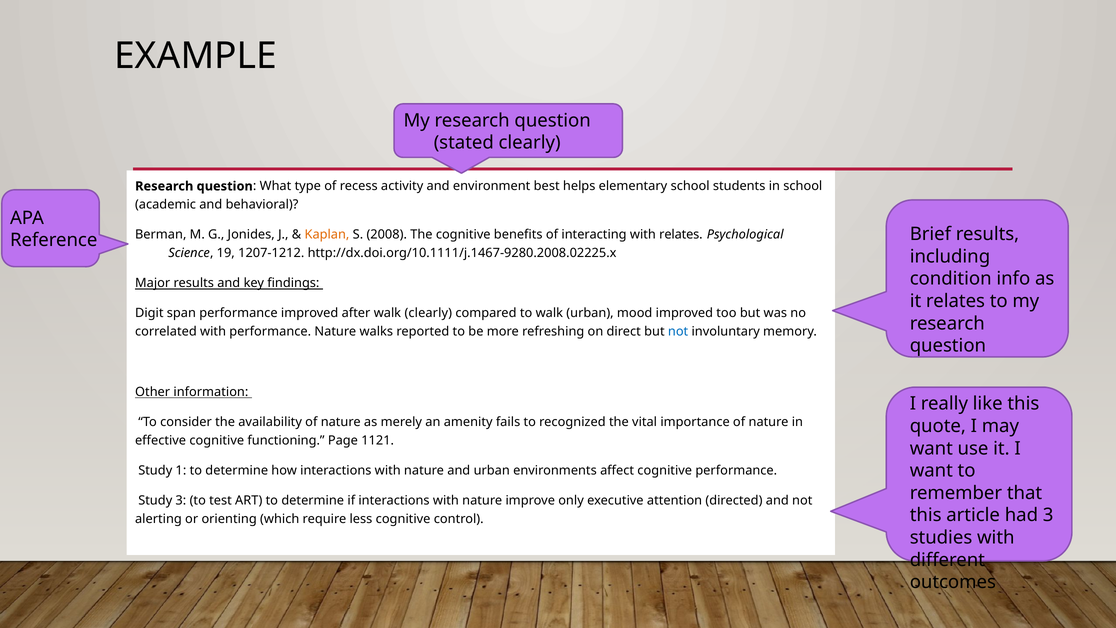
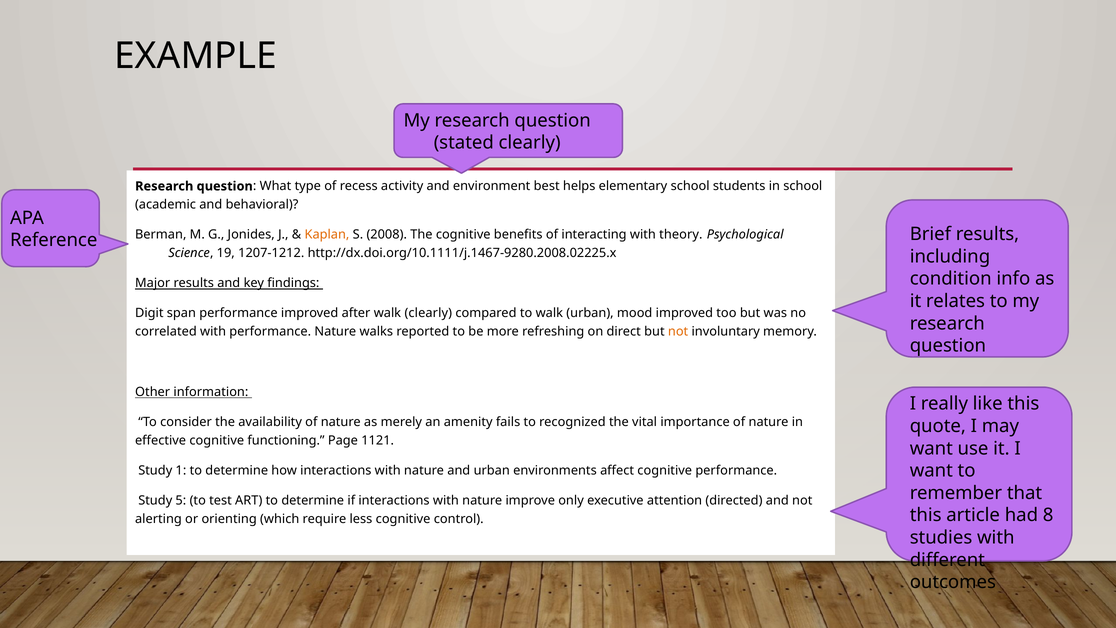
with relates: relates -> theory
not at (678, 332) colour: blue -> orange
Study 3: 3 -> 5
had 3: 3 -> 8
